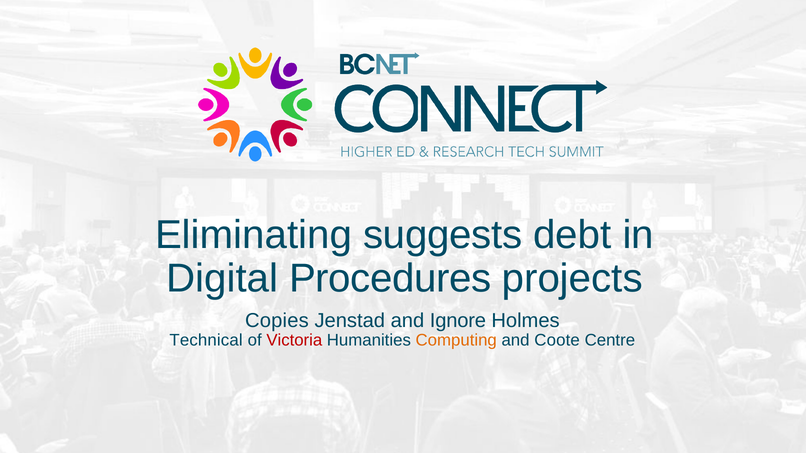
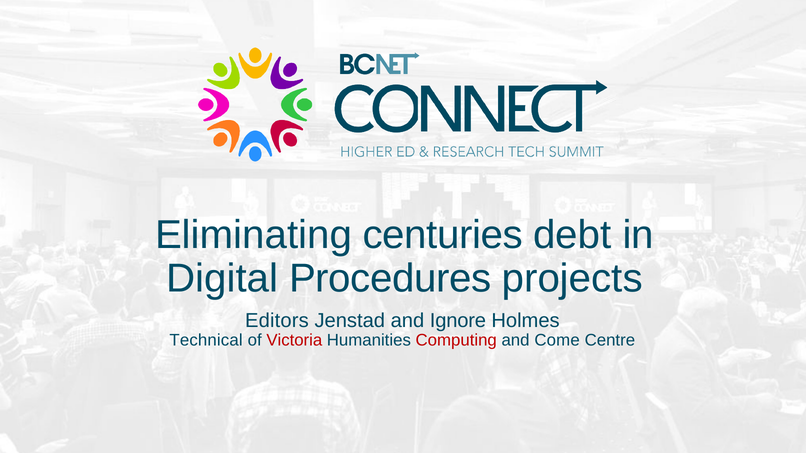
suggests: suggests -> centuries
Copies: Copies -> Editors
Computing colour: orange -> red
Coote: Coote -> Come
